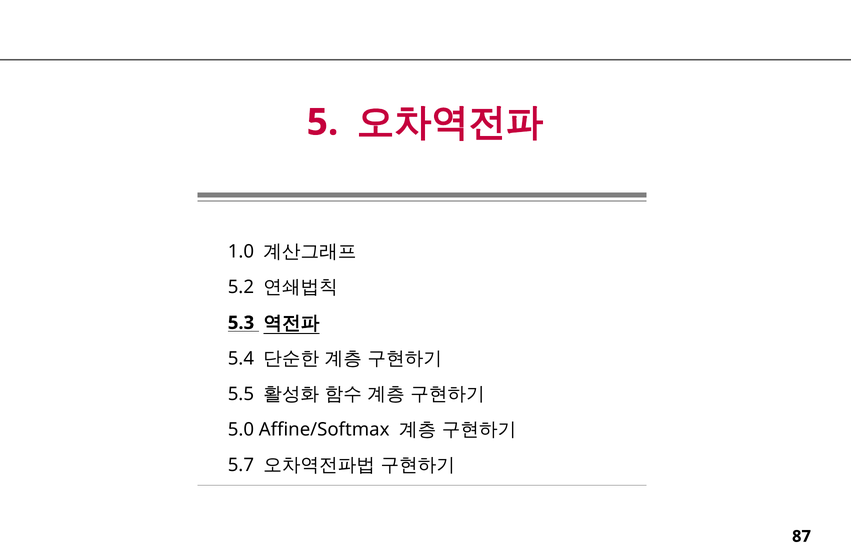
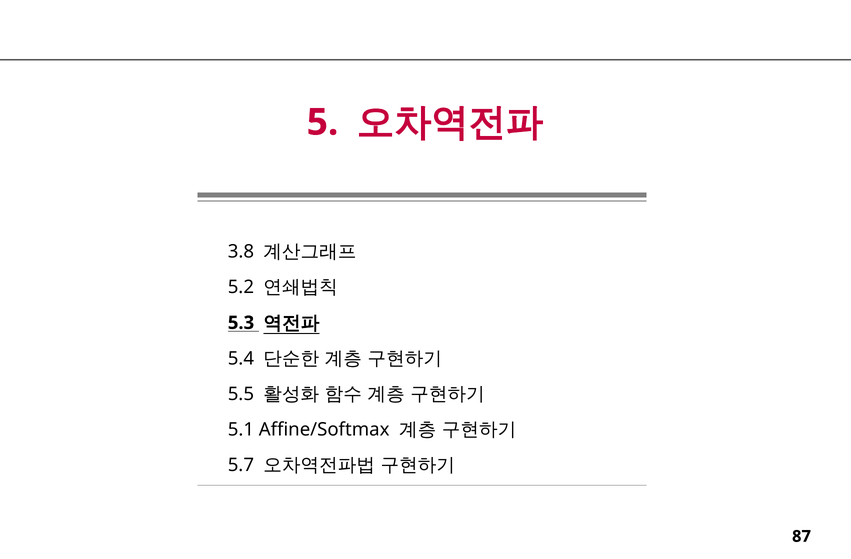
1.0: 1.0 -> 3.8
5.0: 5.0 -> 5.1
